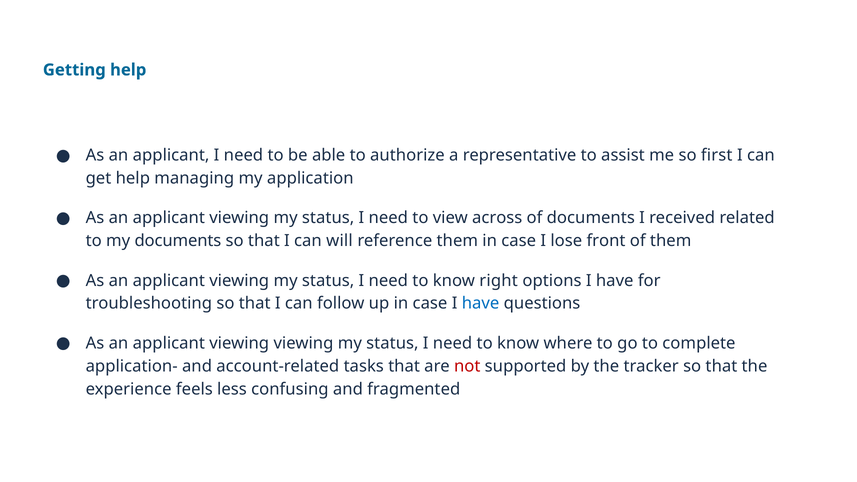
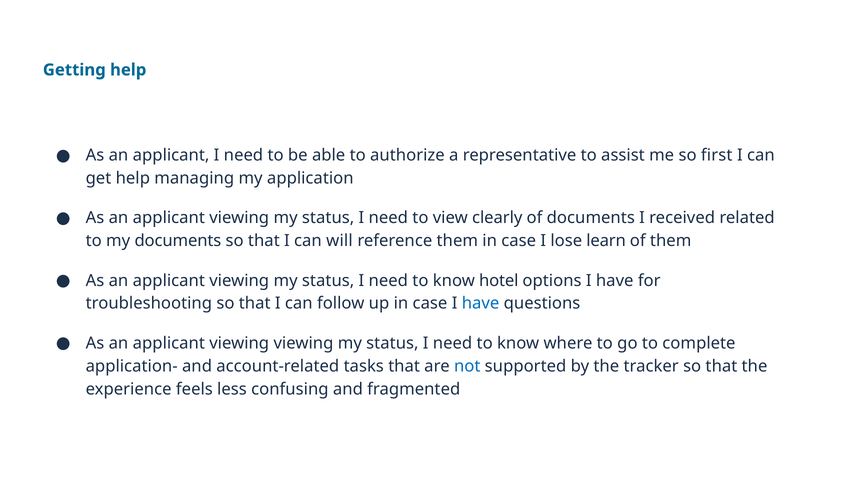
across: across -> clearly
front: front -> learn
right: right -> hotel
not colour: red -> blue
